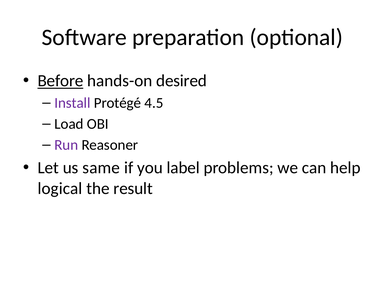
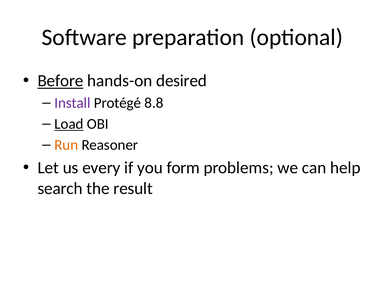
4.5: 4.5 -> 8.8
Load underline: none -> present
Run colour: purple -> orange
same: same -> every
label: label -> form
logical: logical -> search
